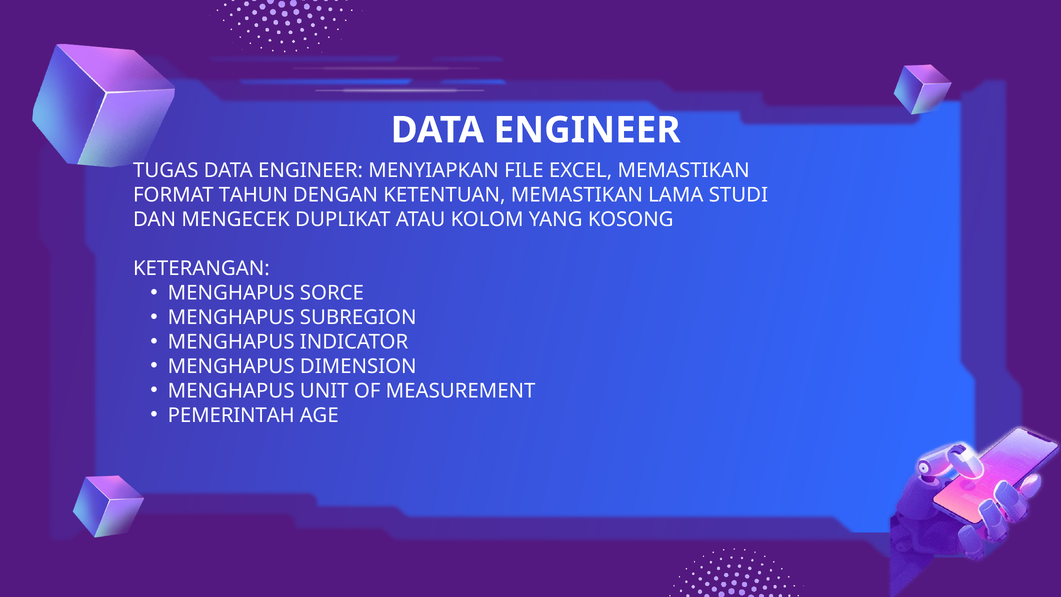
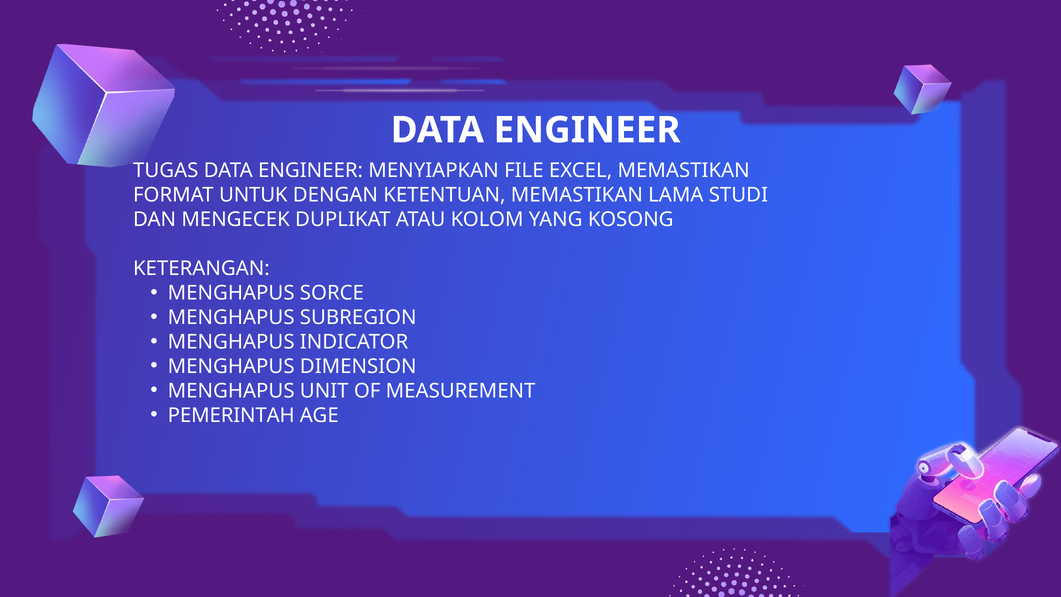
TAHUN: TAHUN -> UNTUK
